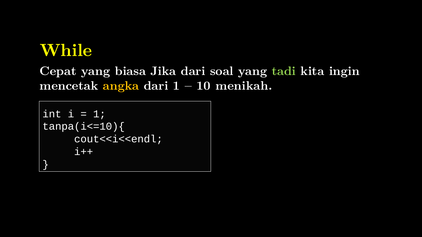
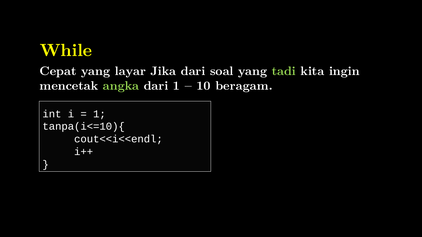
biasa: biasa -> layar
angka colour: yellow -> light green
menikah: menikah -> beragam
